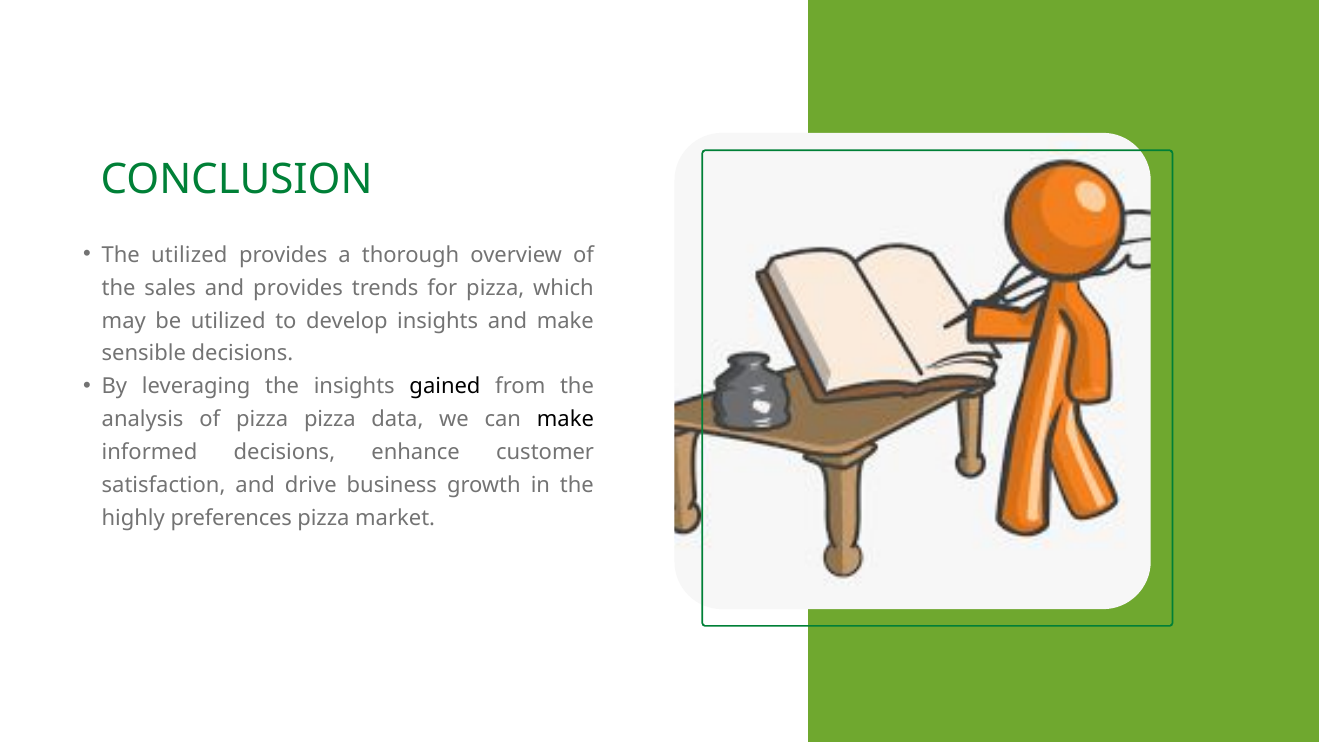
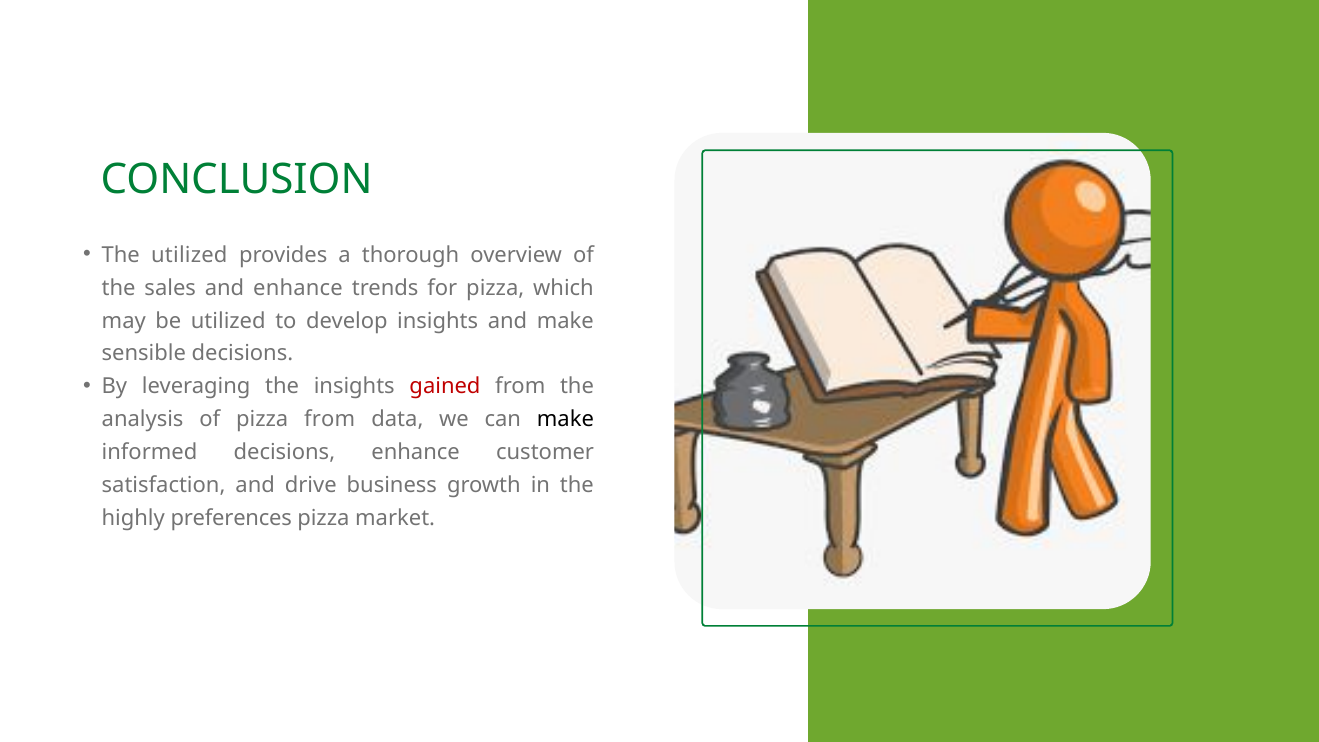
and provides: provides -> enhance
gained colour: black -> red
pizza pizza: pizza -> from
